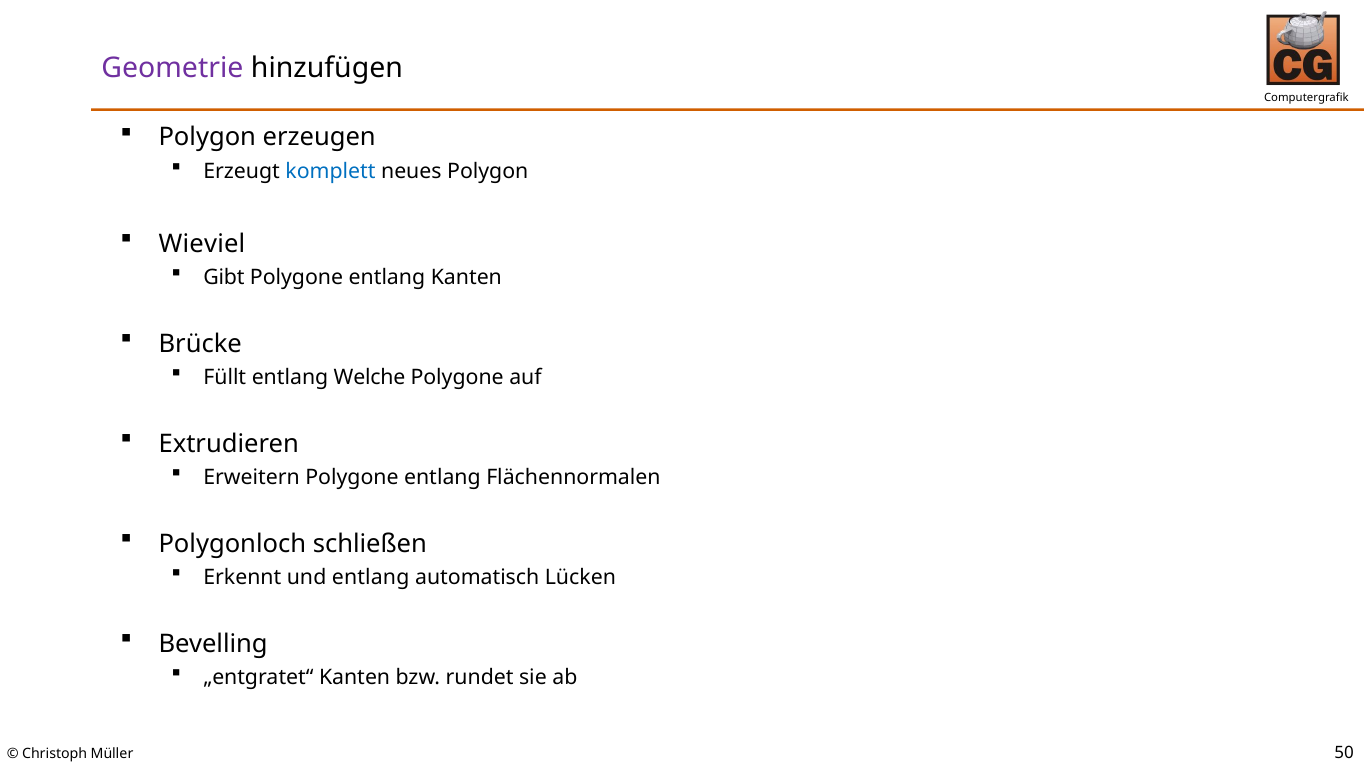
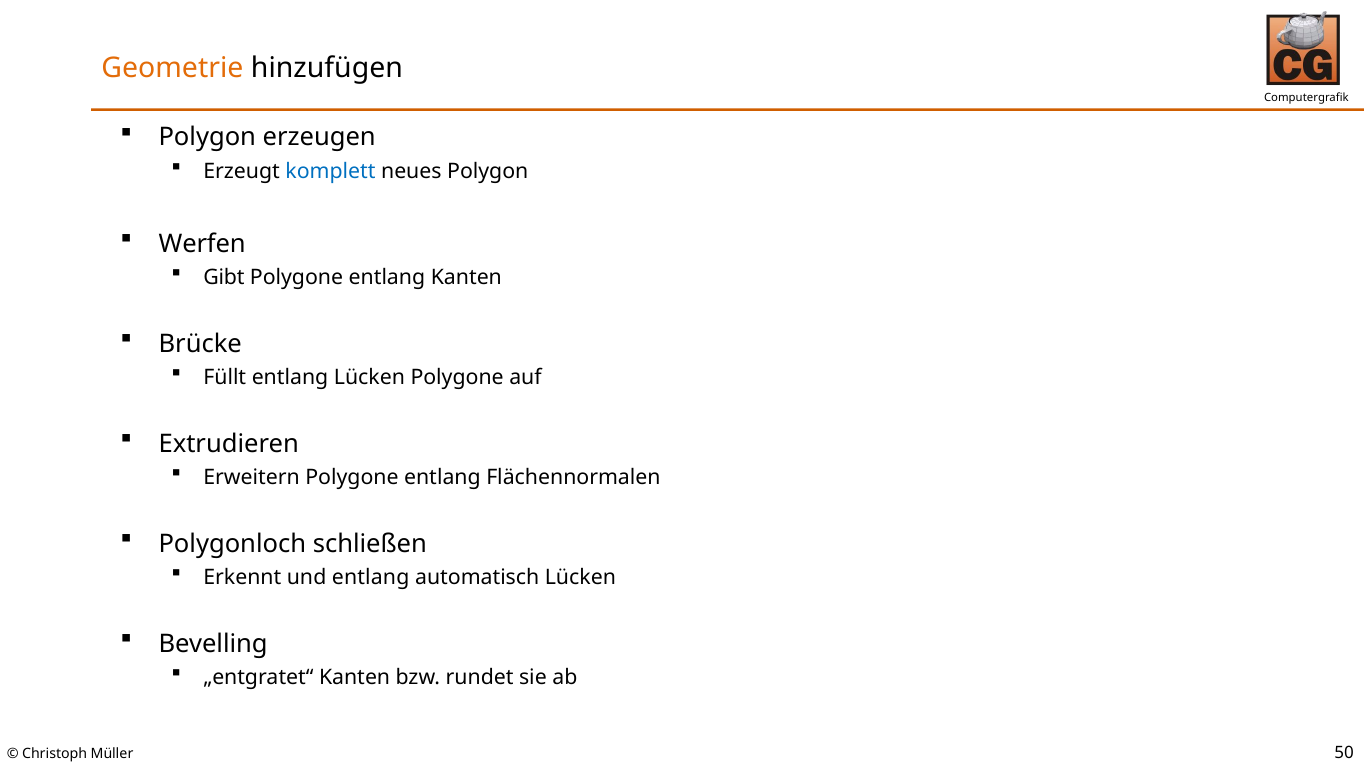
Geometrie colour: purple -> orange
Wieviel: Wieviel -> Werfen
entlang Welche: Welche -> Lücken
